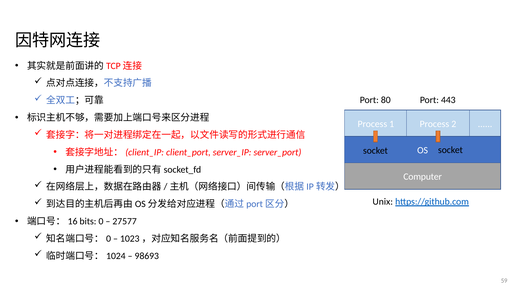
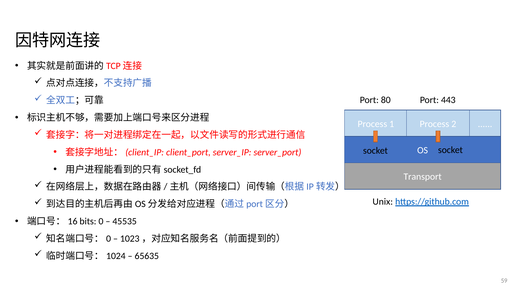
Computer: Computer -> Transport
27577: 27577 -> 45535
98693: 98693 -> 65635
